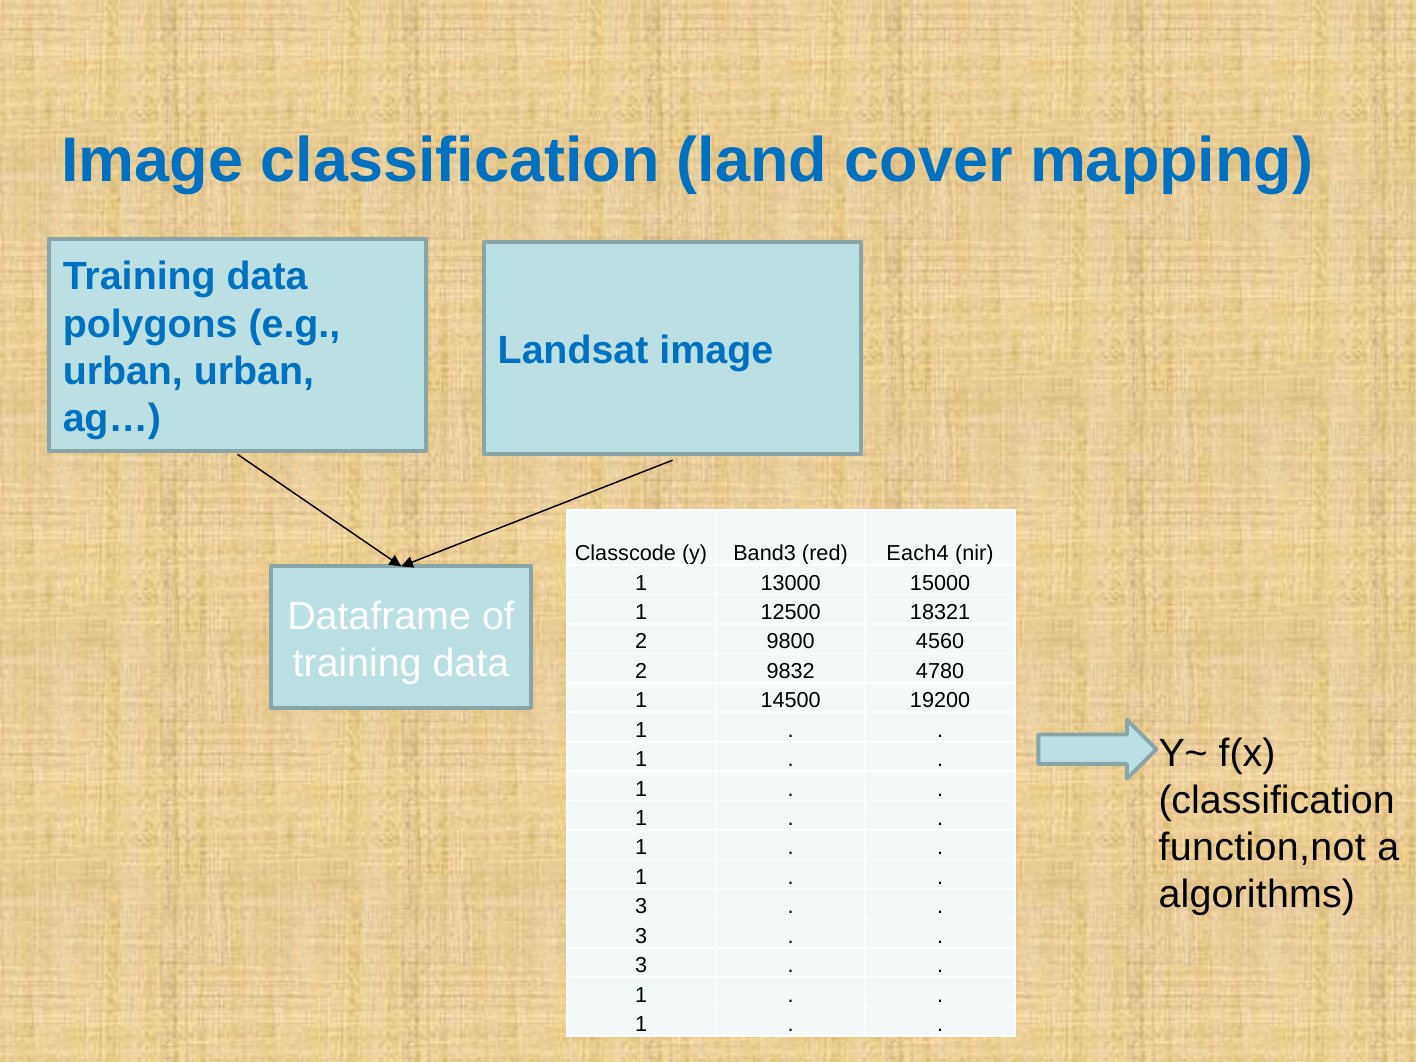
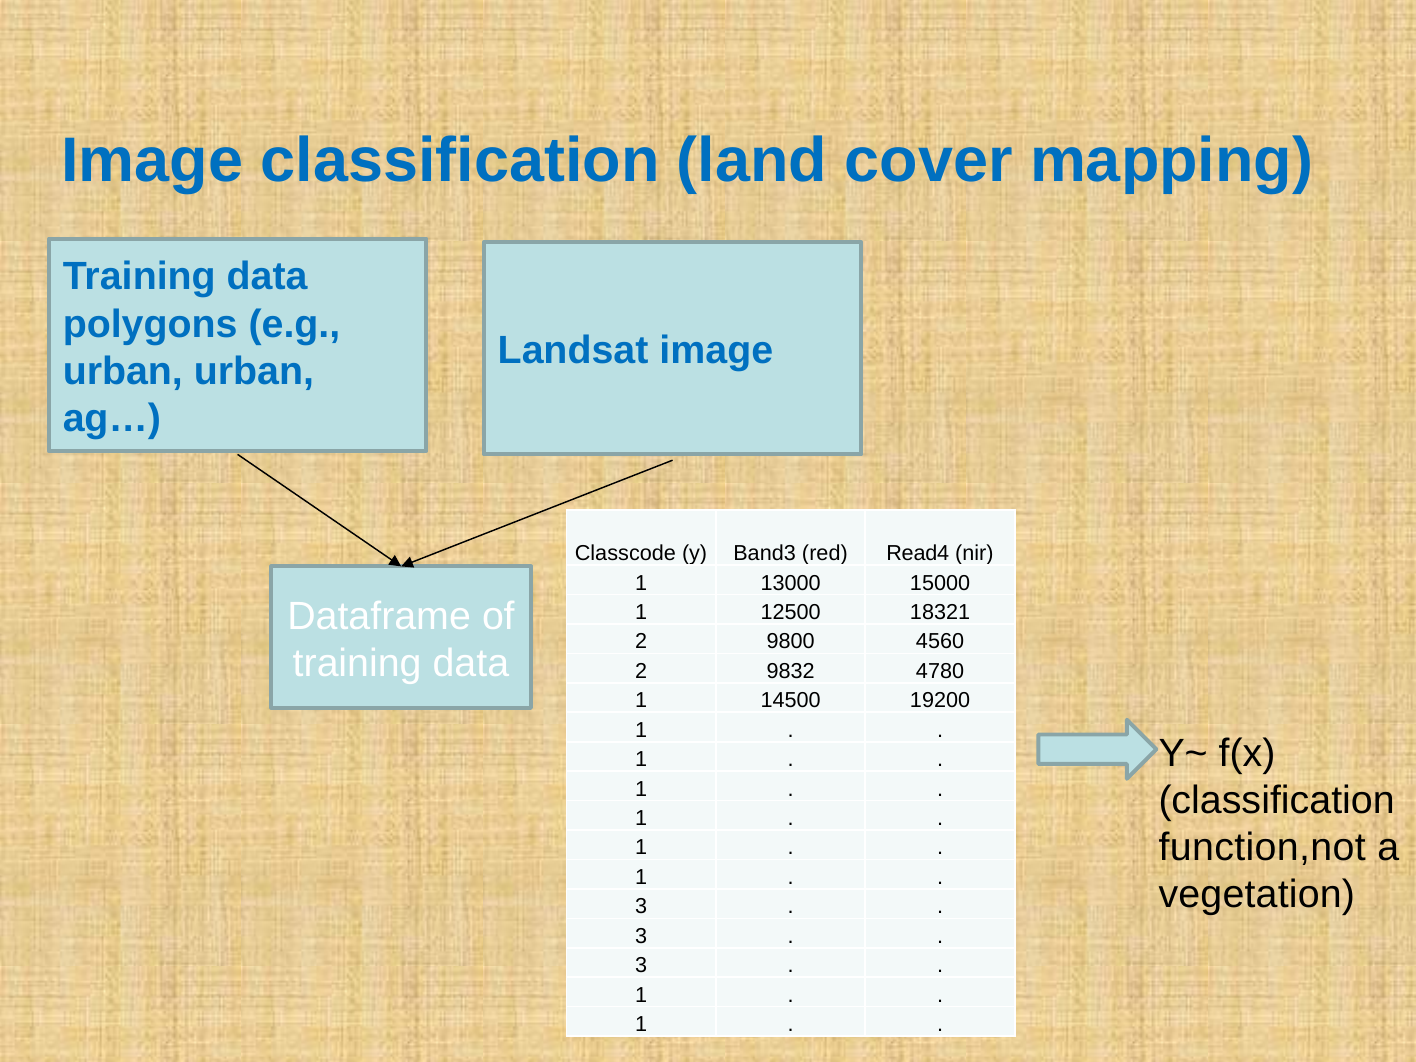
Each4: Each4 -> Read4
algorithms: algorithms -> vegetation
